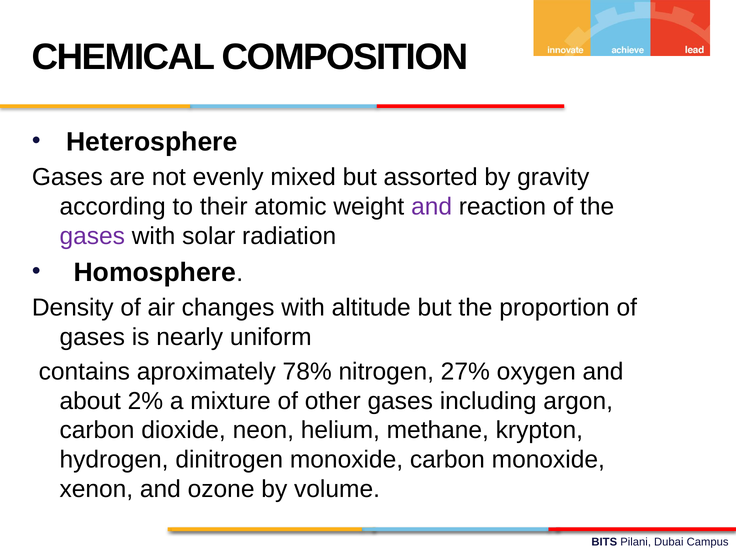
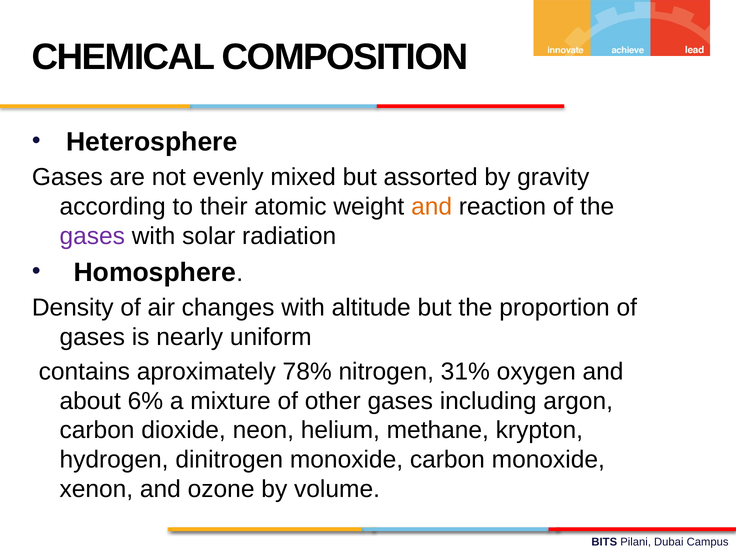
and at (432, 207) colour: purple -> orange
27%: 27% -> 31%
2%: 2% -> 6%
